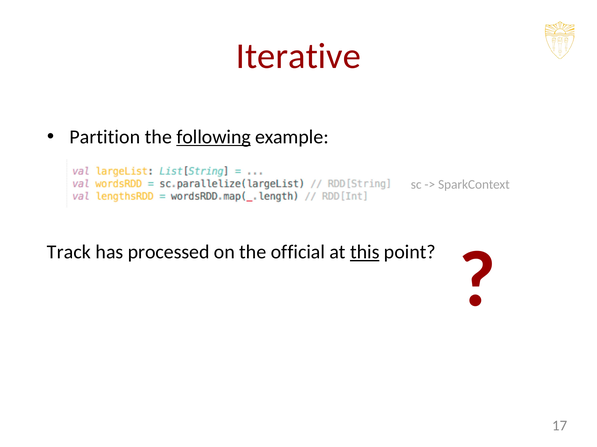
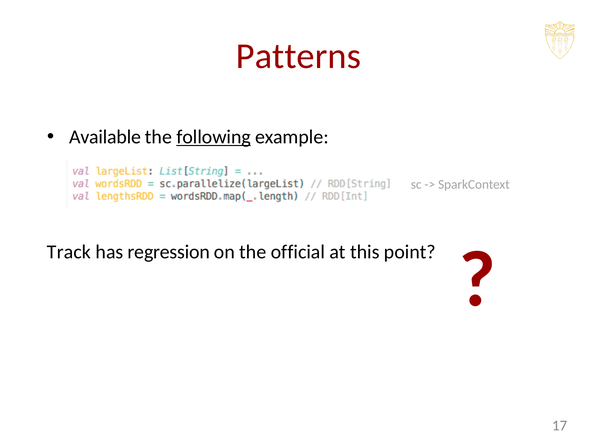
Iterative: Iterative -> Patterns
Partition: Partition -> Available
processed: processed -> regression
this underline: present -> none
